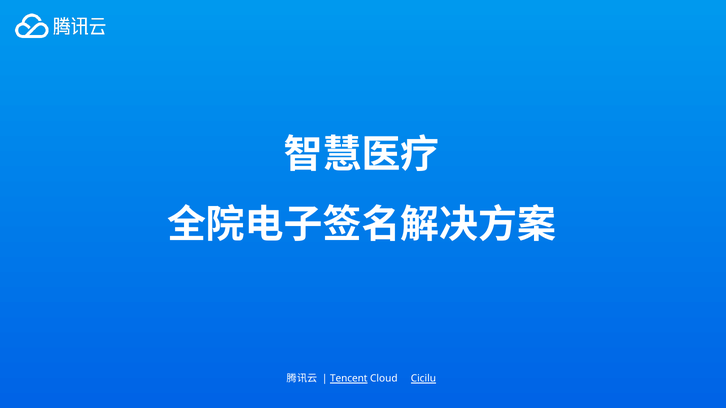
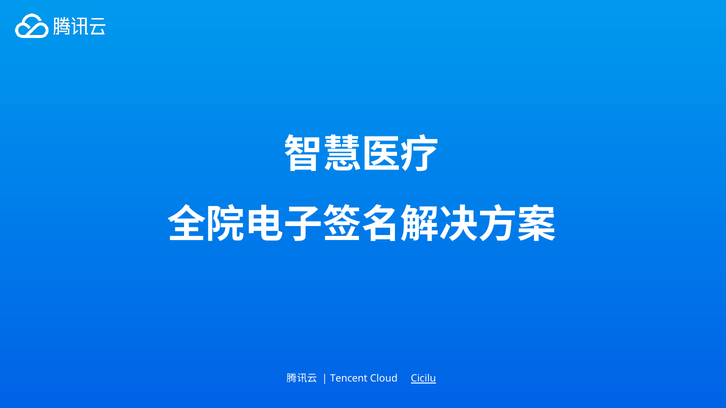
Tencent underline: present -> none
